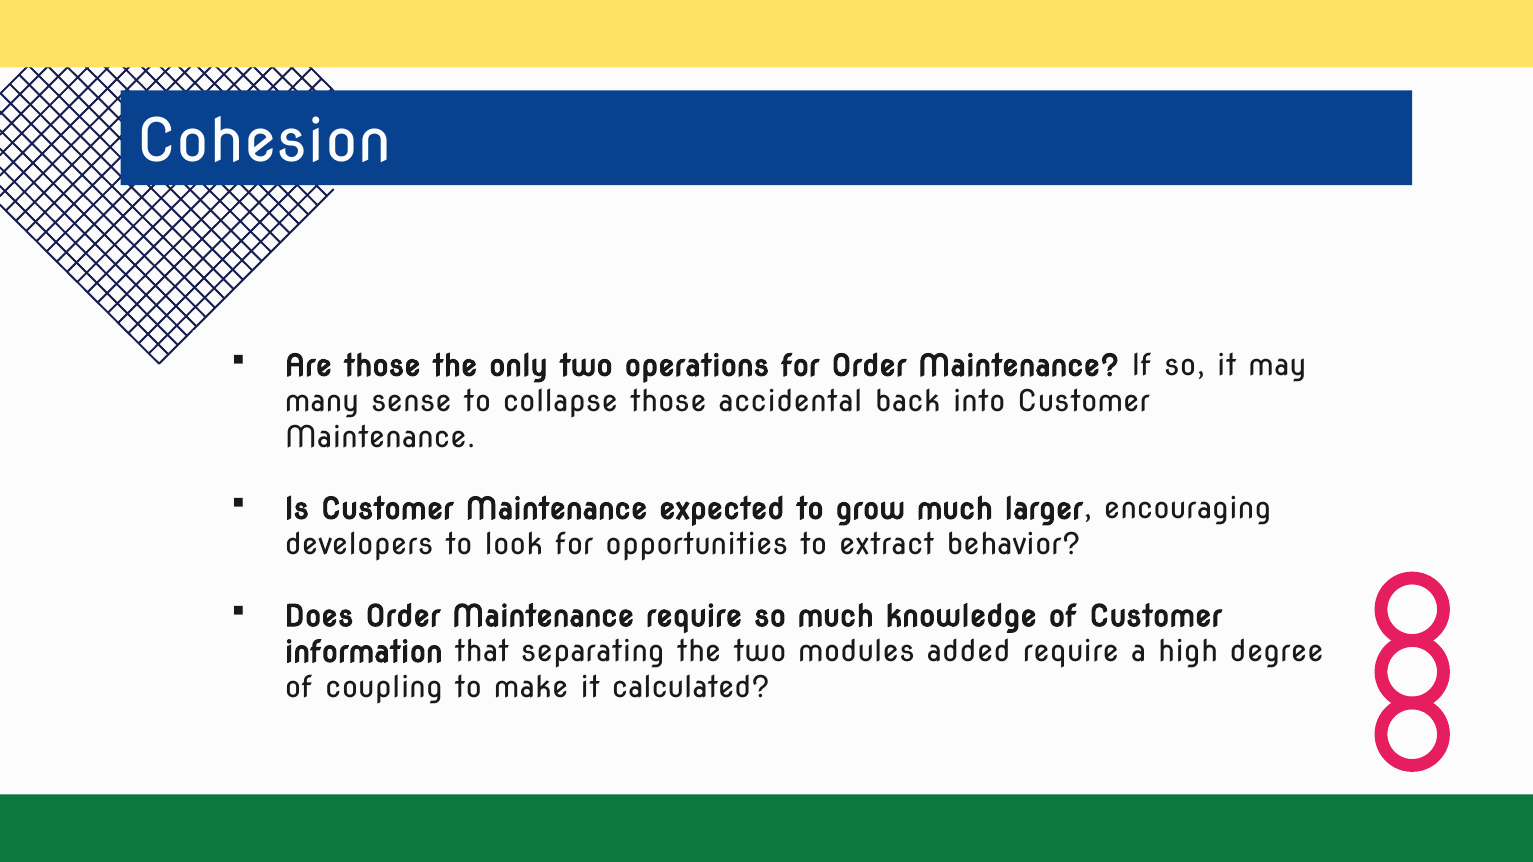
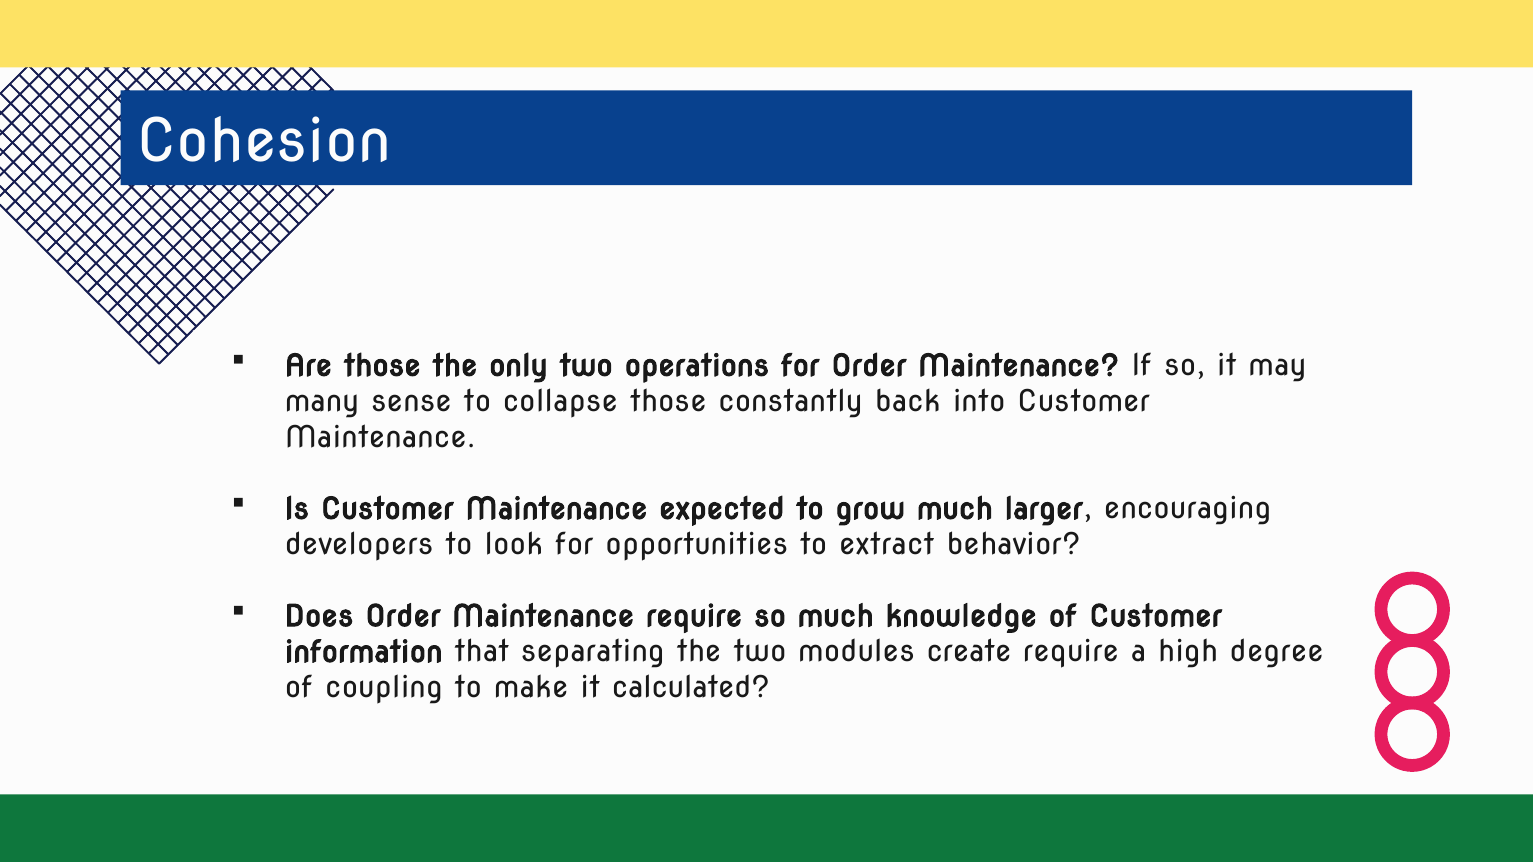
accidental: accidental -> constantly
added: added -> create
